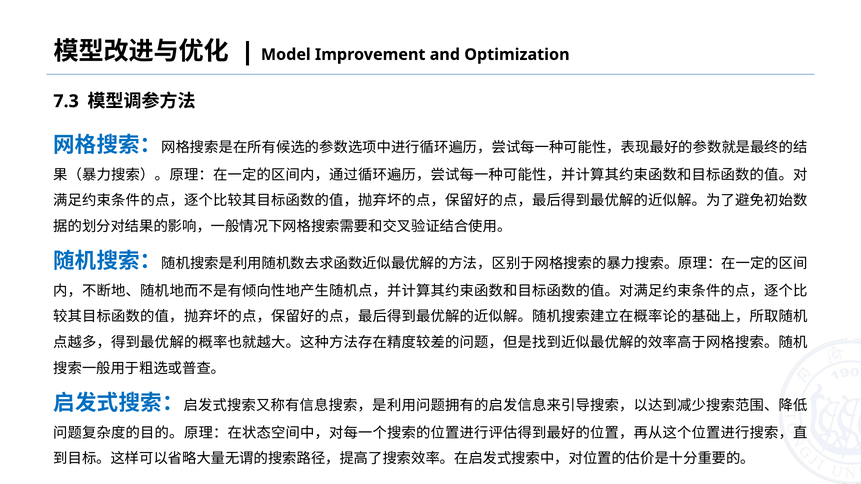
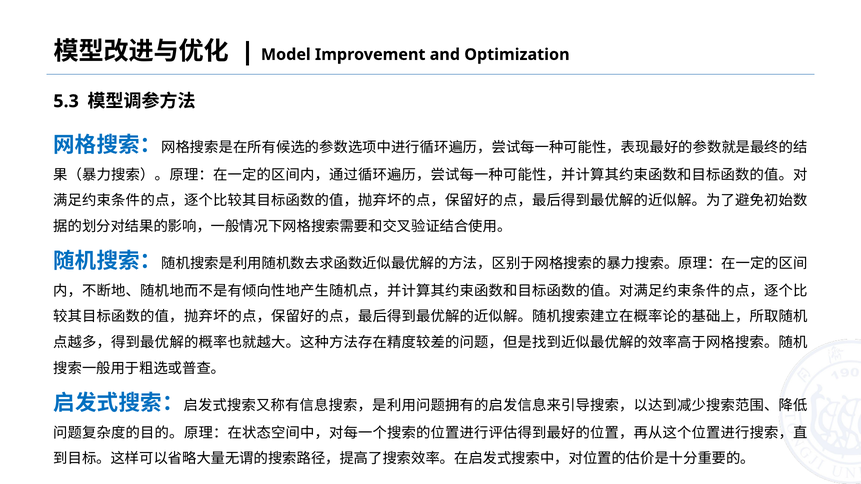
7.3: 7.3 -> 5.3
